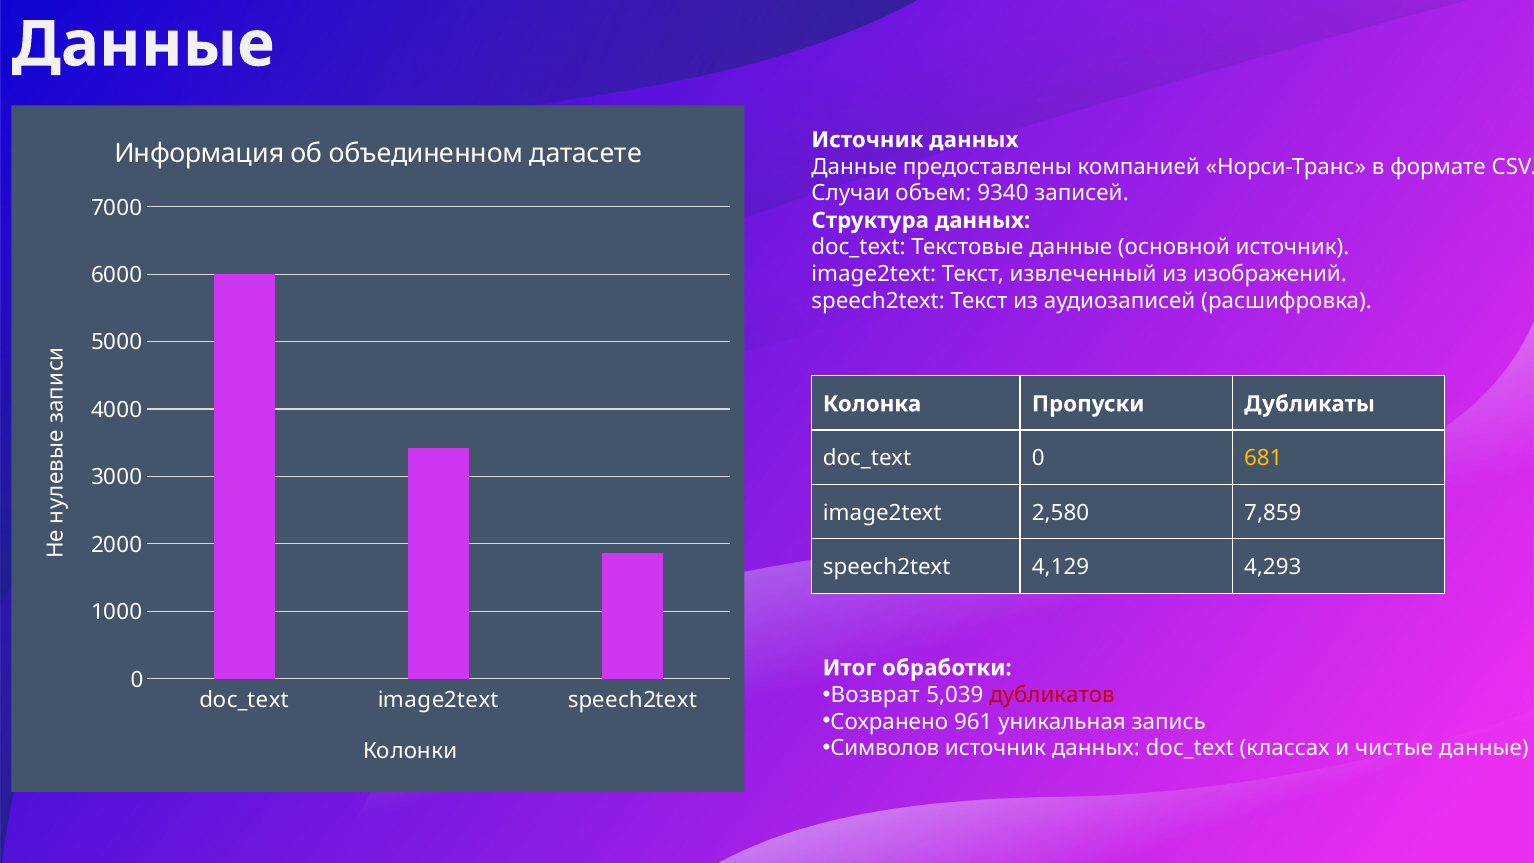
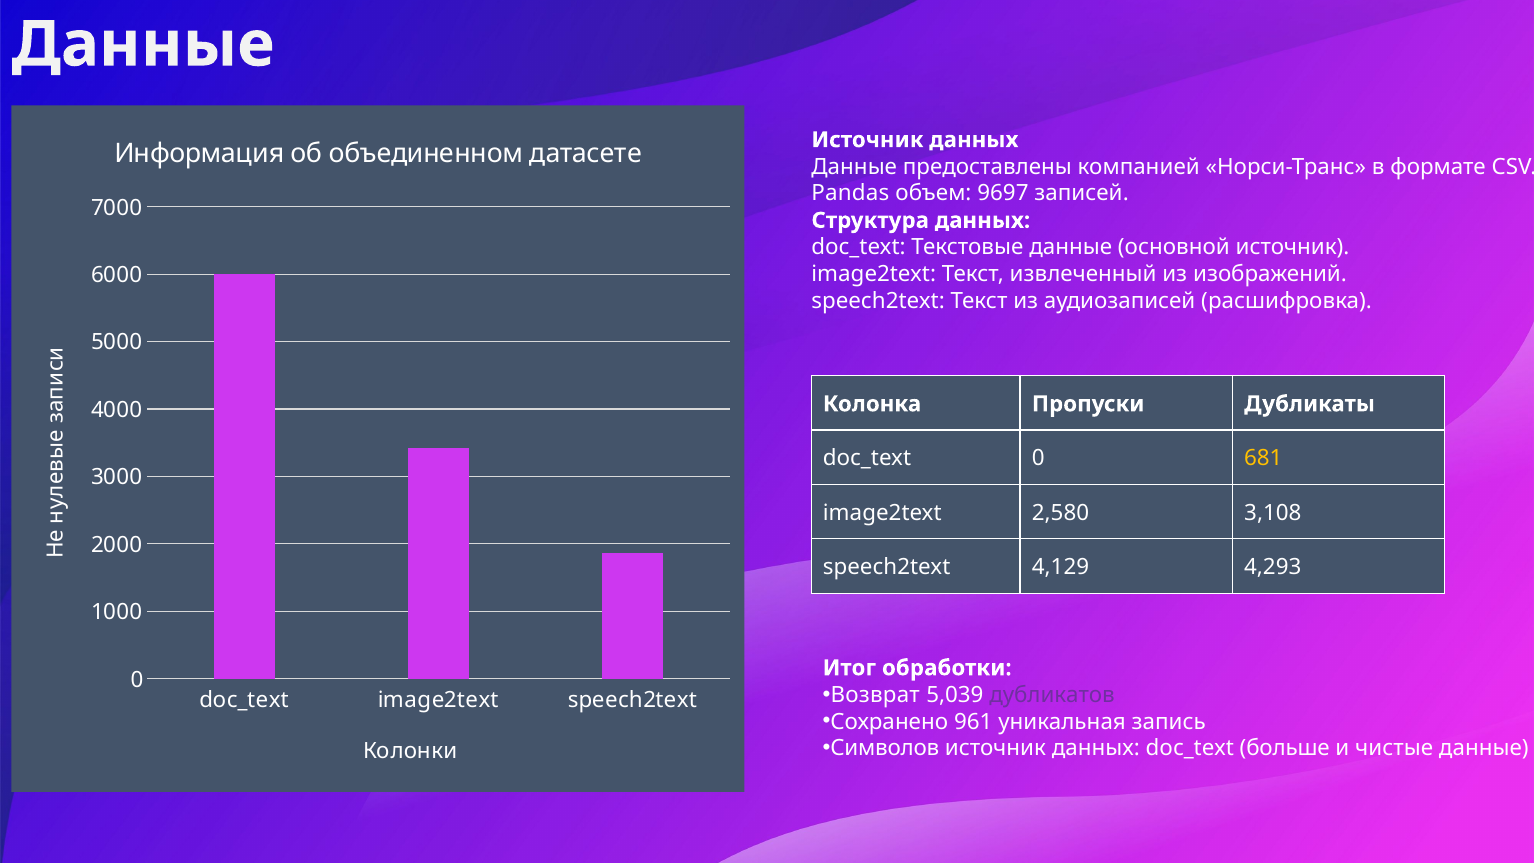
Случаи: Случаи -> Pandas
9340: 9340 -> 9697
7,859: 7,859 -> 3,108
дубликатов colour: red -> purple
классах: классах -> больше
